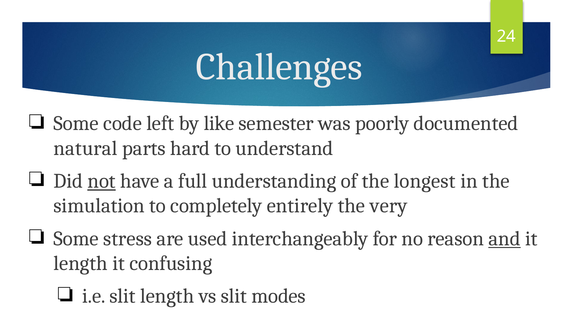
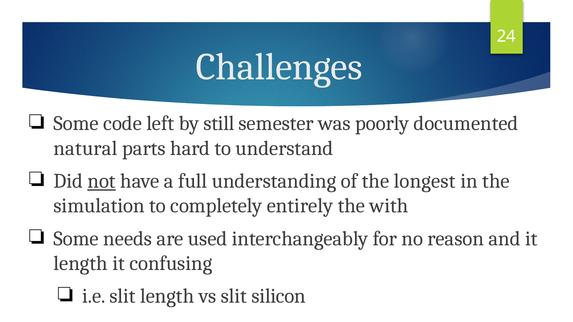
like: like -> still
very: very -> with
stress: stress -> needs
and underline: present -> none
modes: modes -> silicon
